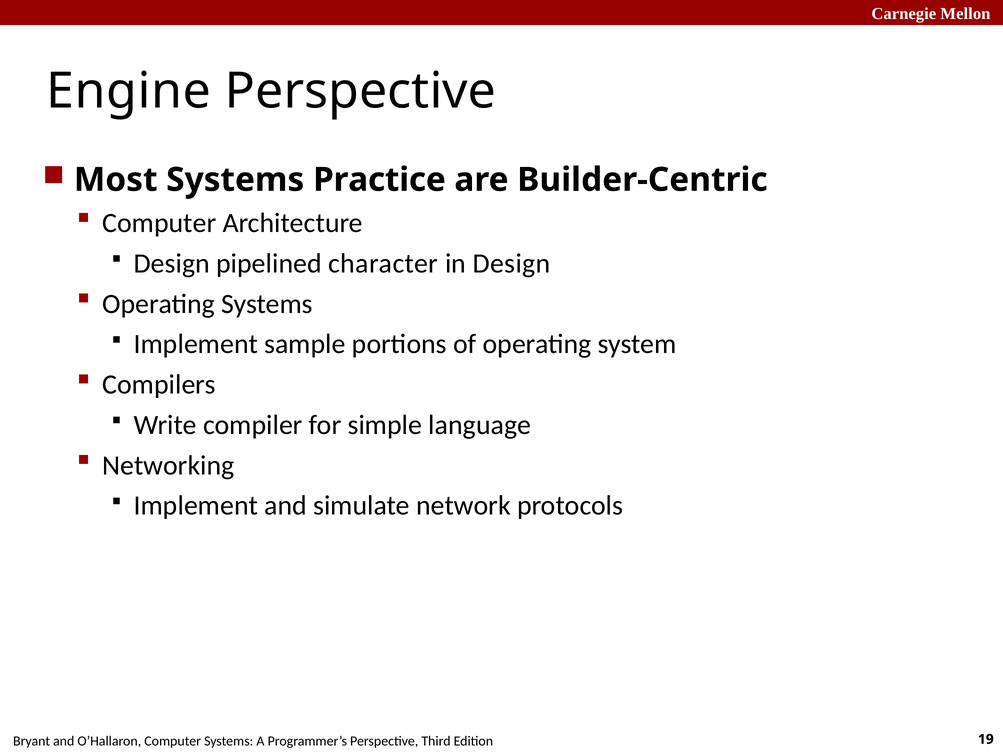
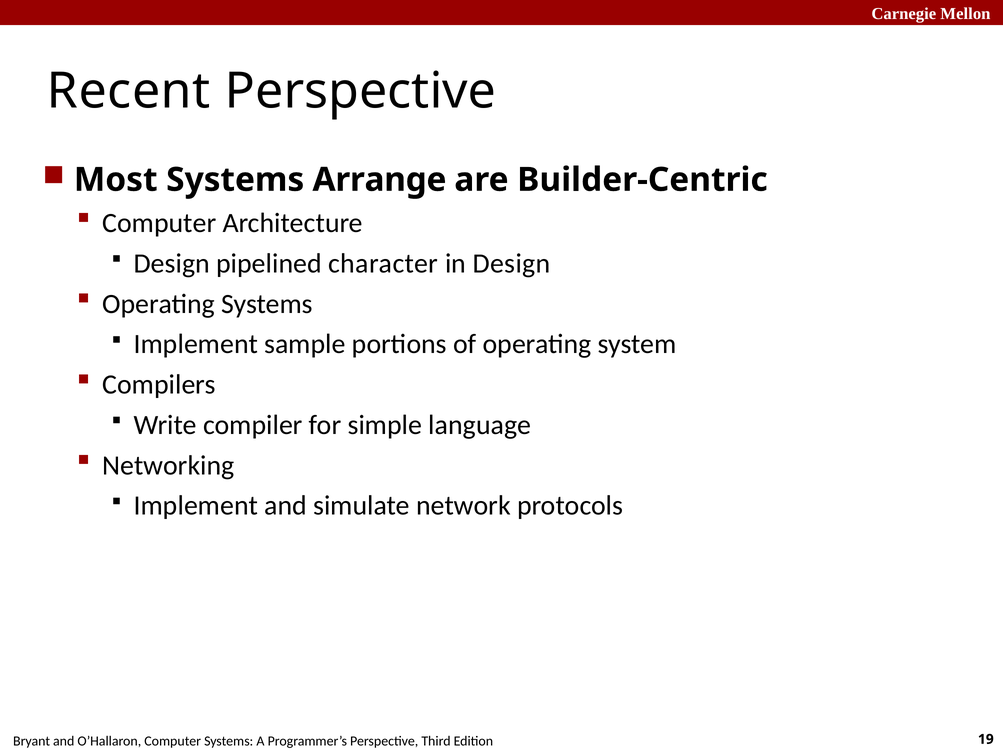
Engine: Engine -> Recent
Practice: Practice -> Arrange
